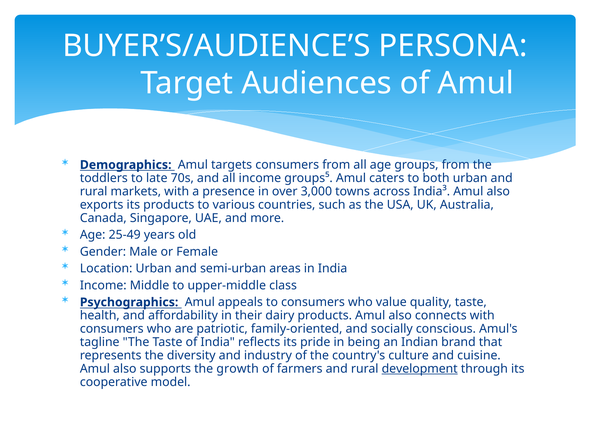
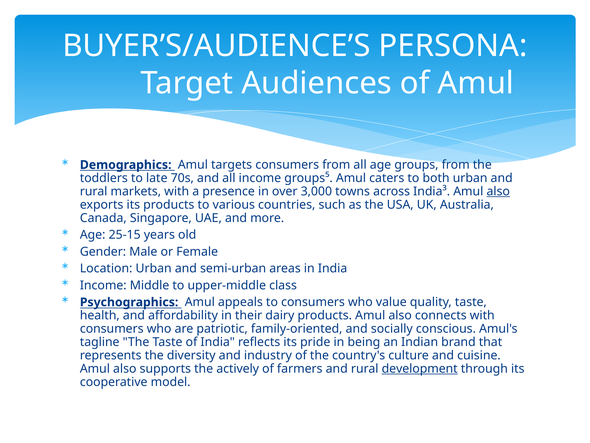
also at (498, 191) underline: none -> present
25-49: 25-49 -> 25-15
growth: growth -> actively
